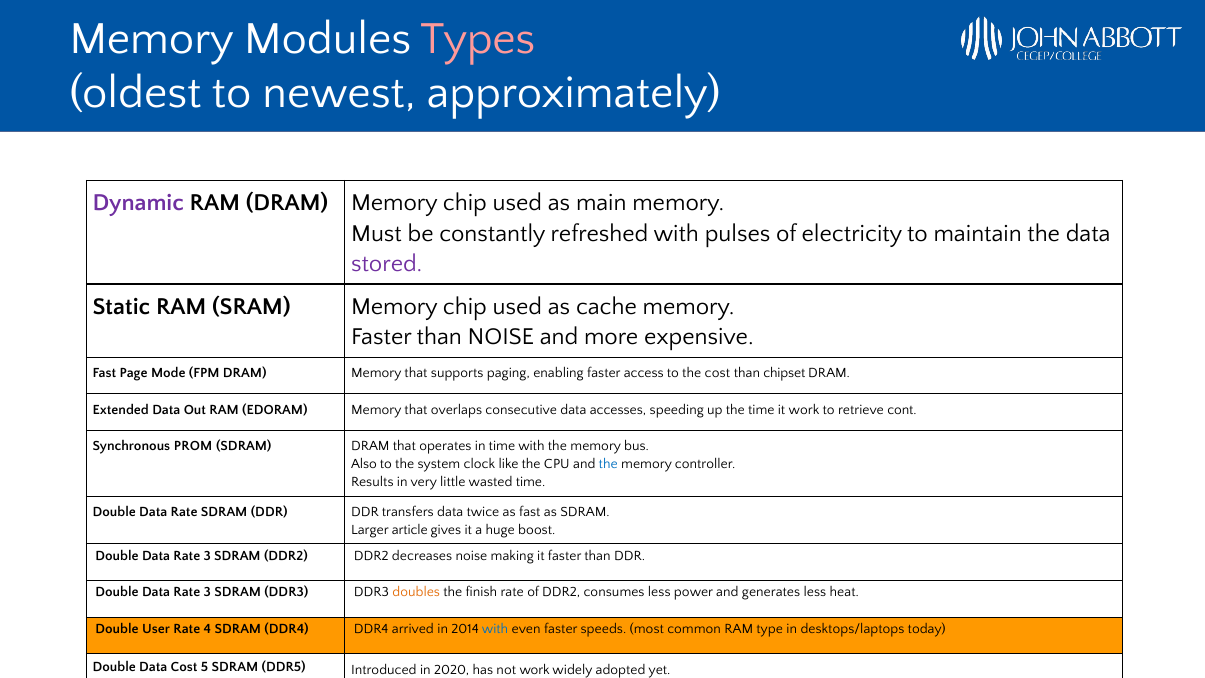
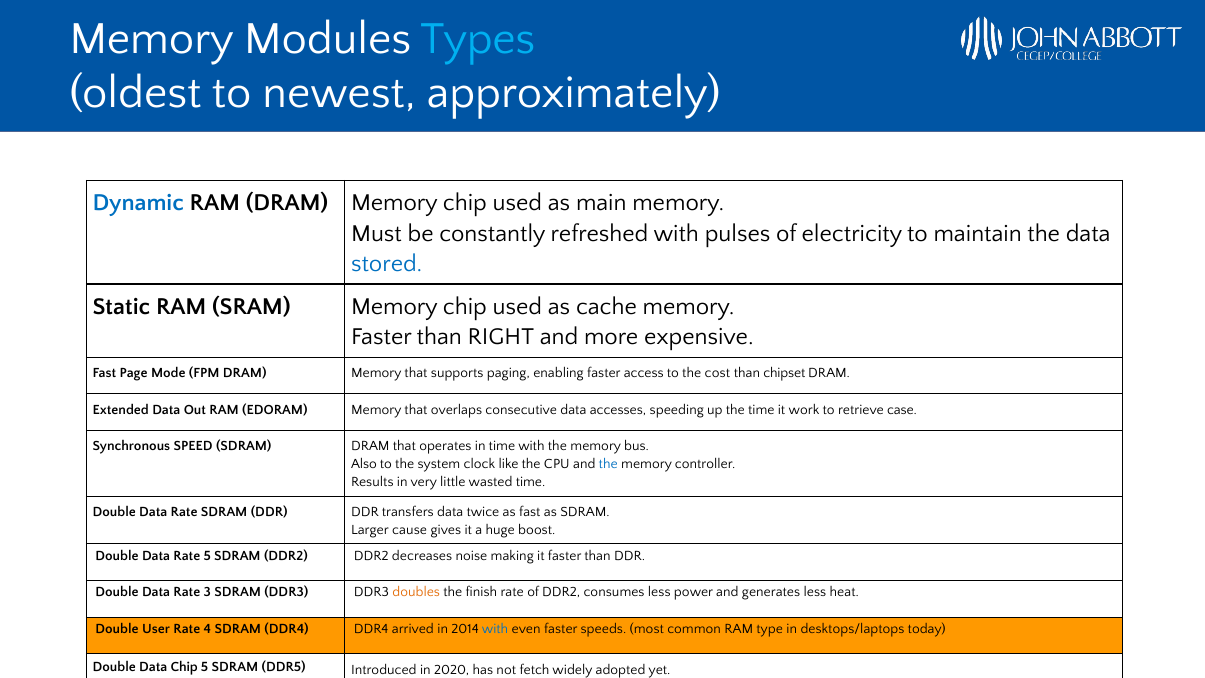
Types colour: pink -> light blue
Dynamic colour: purple -> blue
stored colour: purple -> blue
than NOISE: NOISE -> RIGHT
cont: cont -> case
PROM: PROM -> SPEED
article: article -> cause
3 at (207, 555): 3 -> 5
Data Cost: Cost -> Chip
not work: work -> fetch
